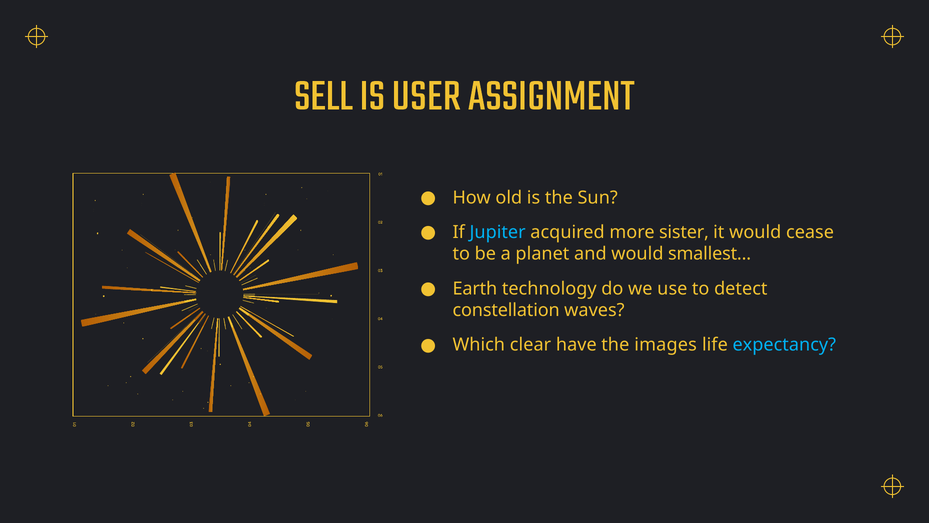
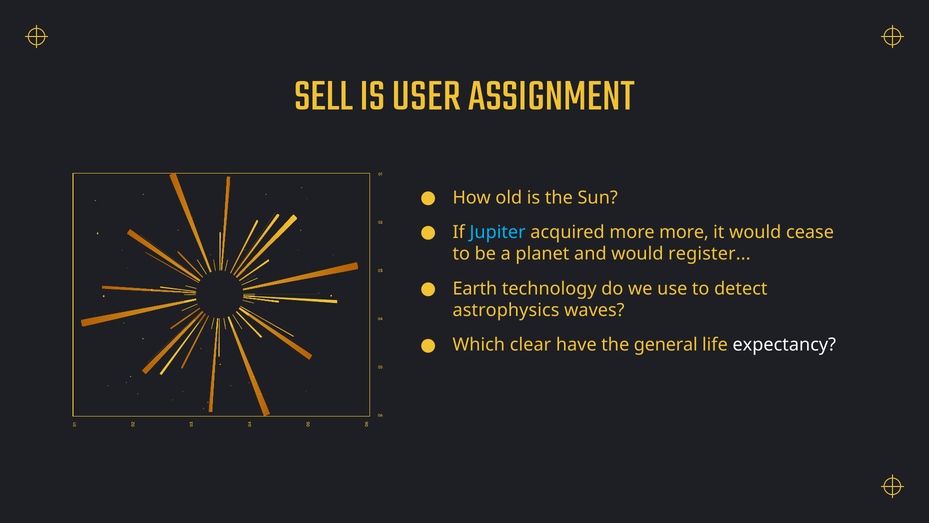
more sister: sister -> more
smallest: smallest -> register
constellation: constellation -> astrophysics
images: images -> general
expectancy colour: light blue -> white
